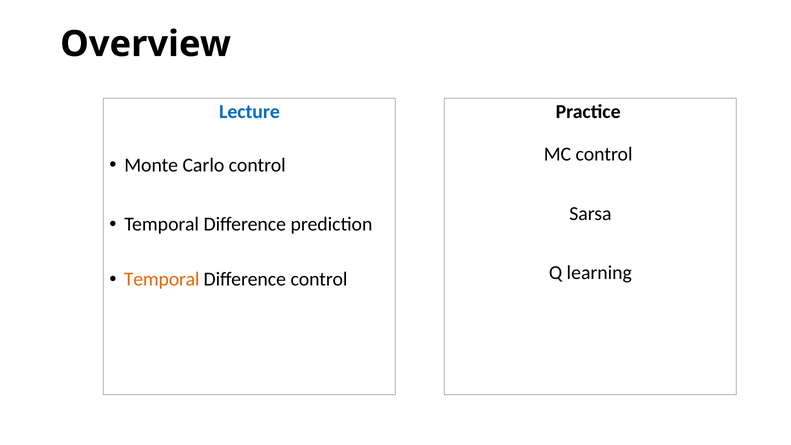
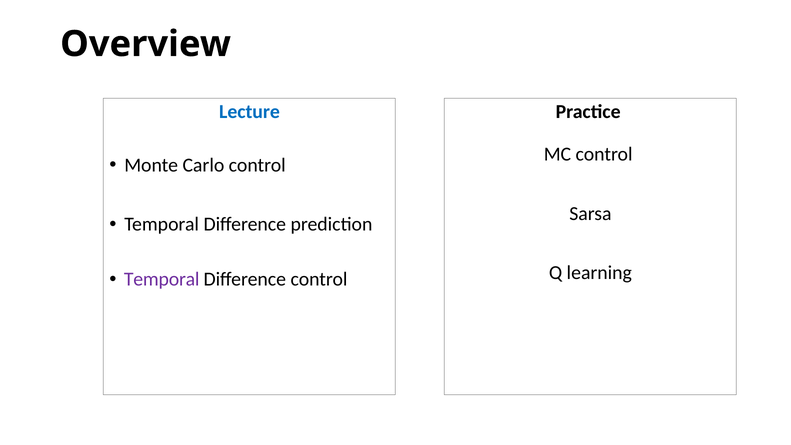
Temporal at (162, 279) colour: orange -> purple
